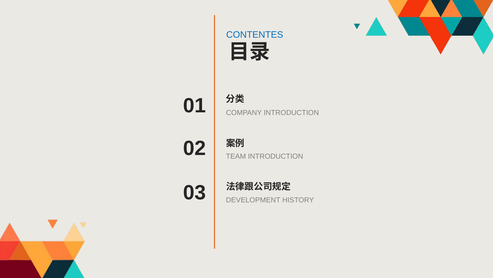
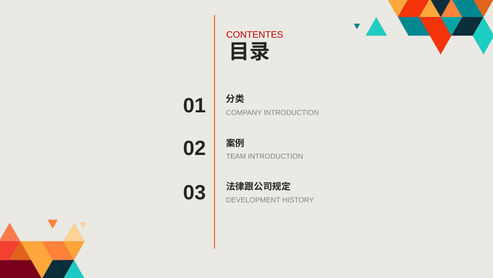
CONTENTES colour: blue -> red
